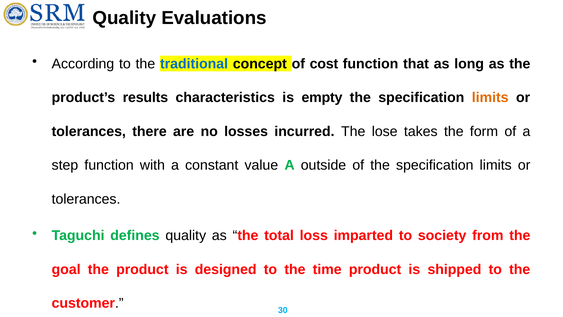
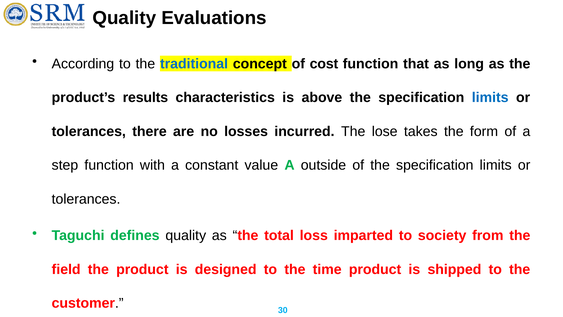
empty: empty -> above
limits at (490, 97) colour: orange -> blue
goal: goal -> field
